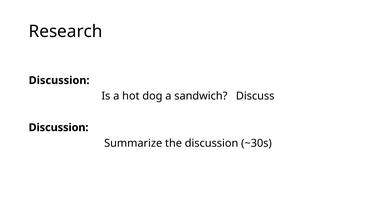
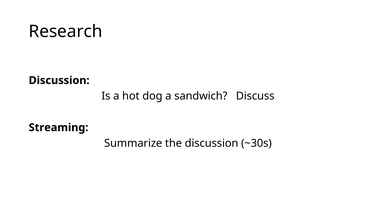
Discussion at (59, 128): Discussion -> Streaming
